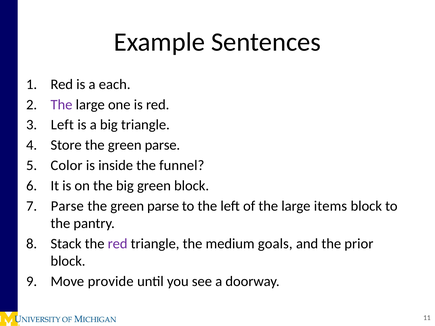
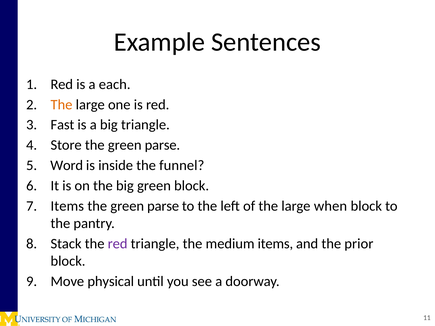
The at (62, 105) colour: purple -> orange
Left at (62, 125): Left -> Fast
Color: Color -> Word
Parse at (67, 206): Parse -> Items
items: items -> when
medium goals: goals -> items
provide: provide -> physical
